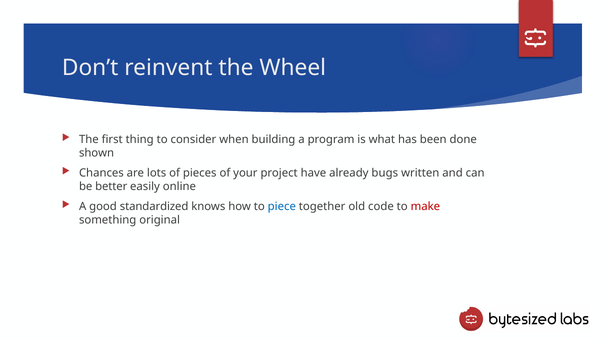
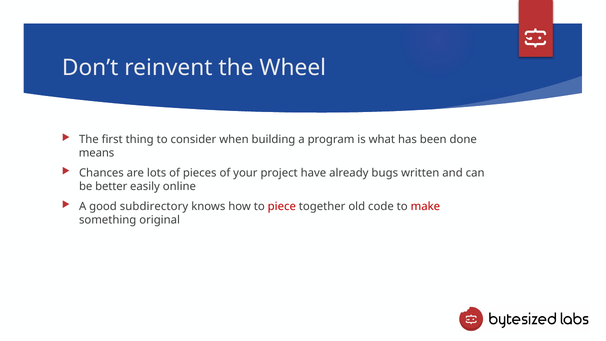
shown: shown -> means
standardized: standardized -> subdirectory
piece colour: blue -> red
